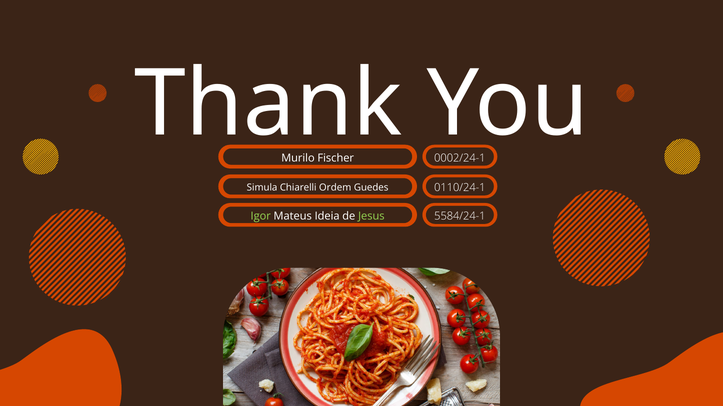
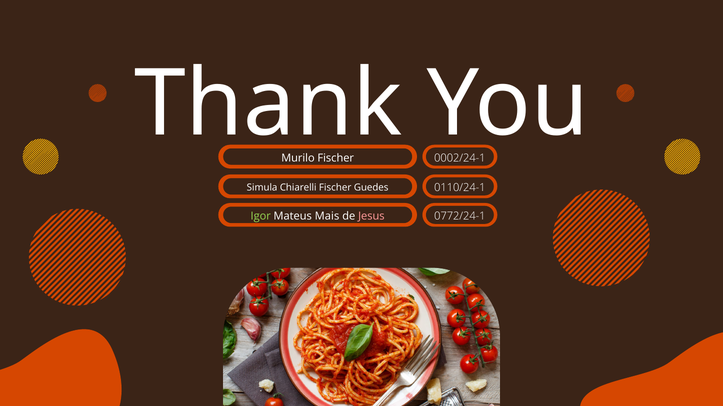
Chiarelli Ordem: Ordem -> Fischer
5584/24-1: 5584/24-1 -> 0772/24-1
Ideia: Ideia -> Mais
Jesus colour: light green -> pink
